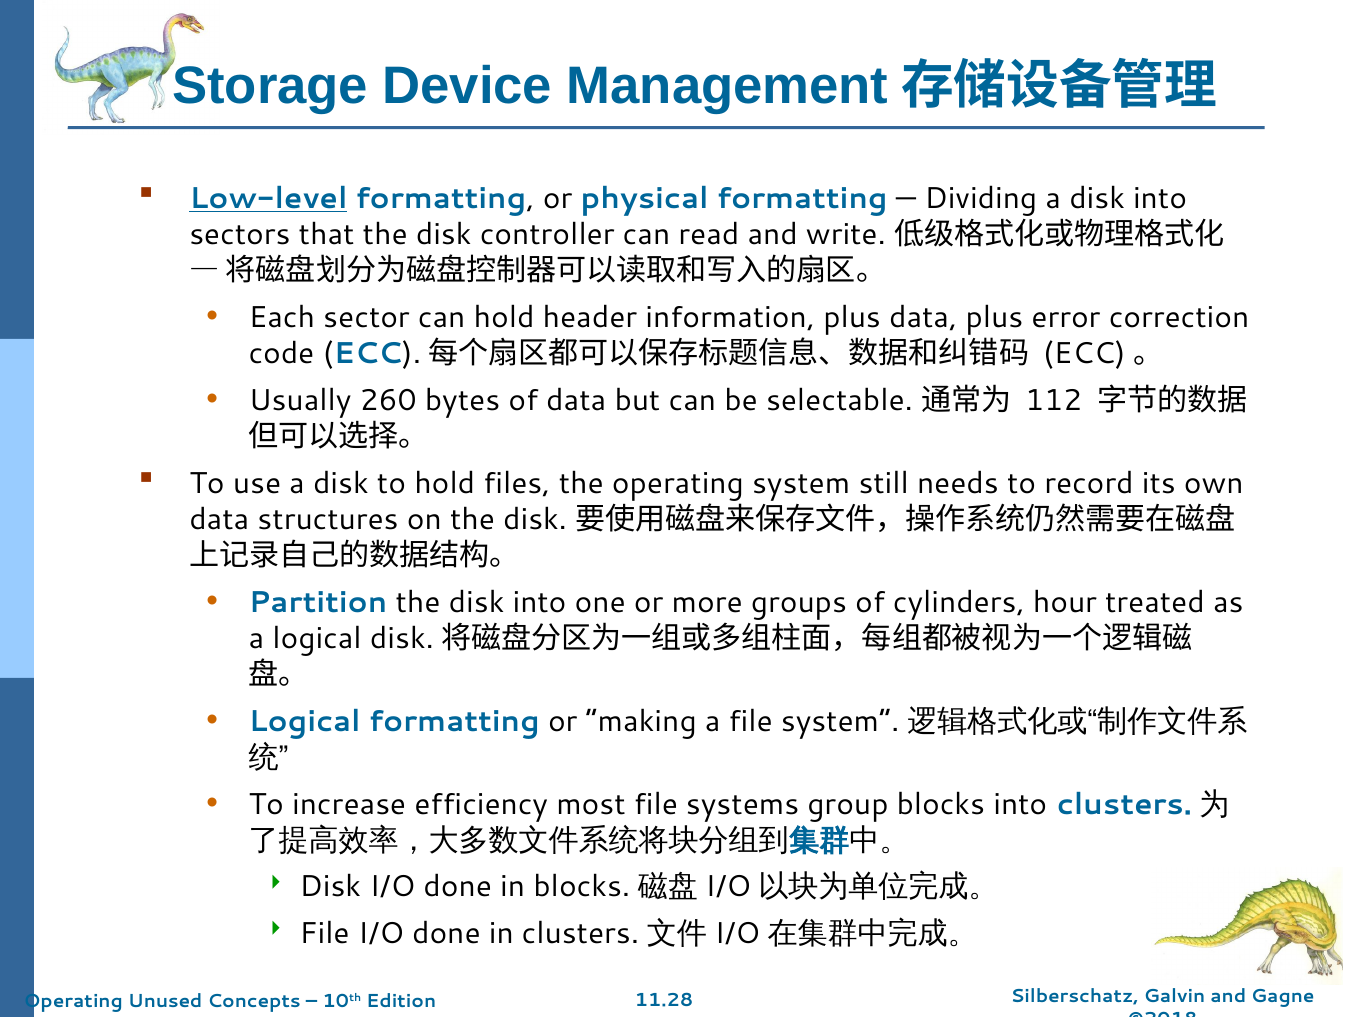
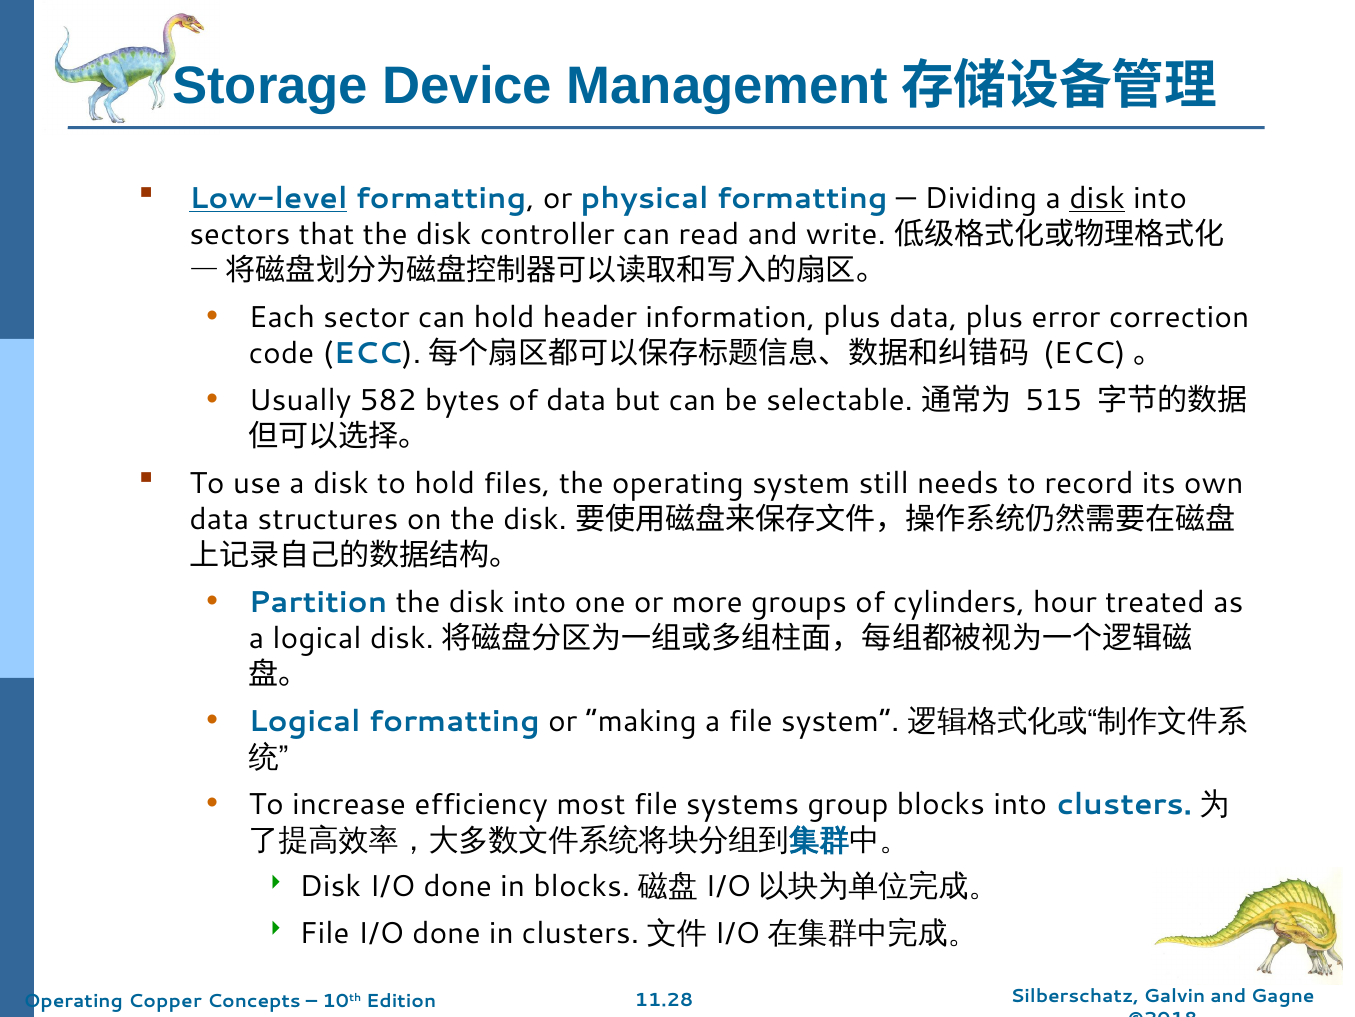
disk at (1097, 198) underline: none -> present
260: 260 -> 582
112: 112 -> 515
Unused: Unused -> Copper
